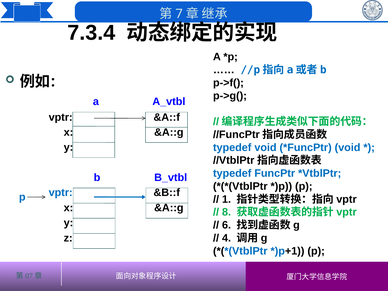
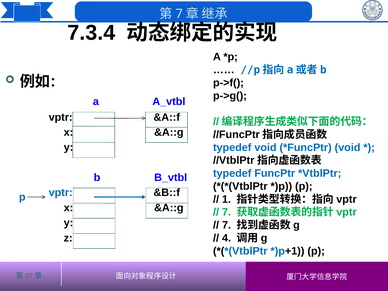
8 at (227, 212): 8 -> 7
6 at (227, 225): 6 -> 7
